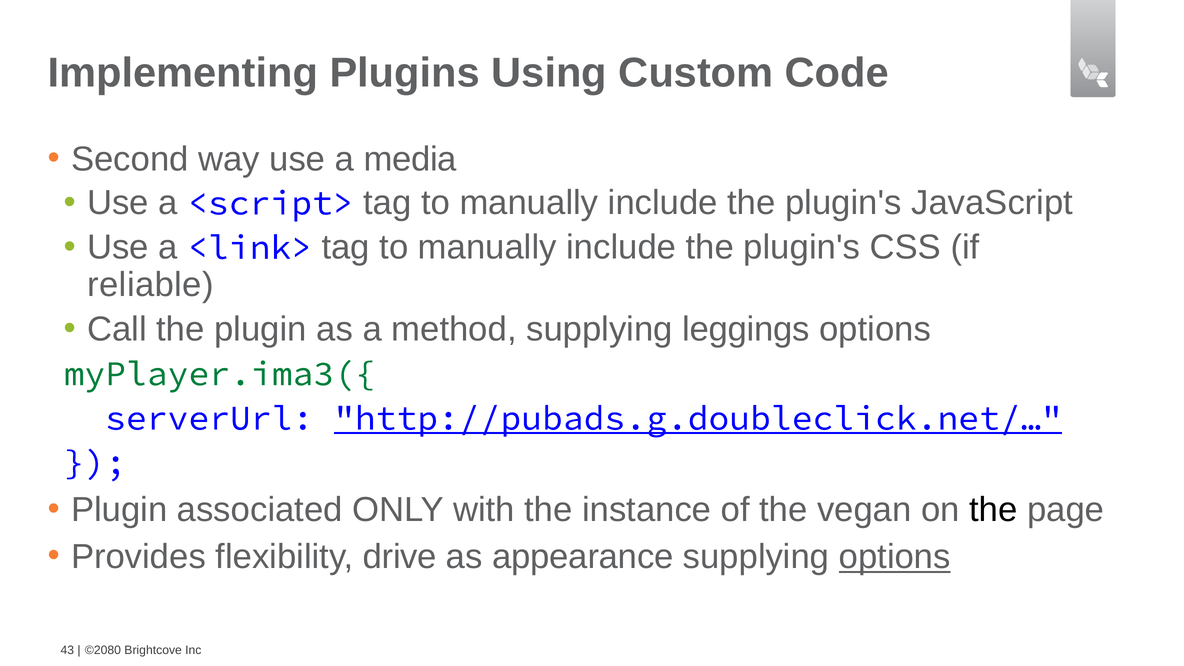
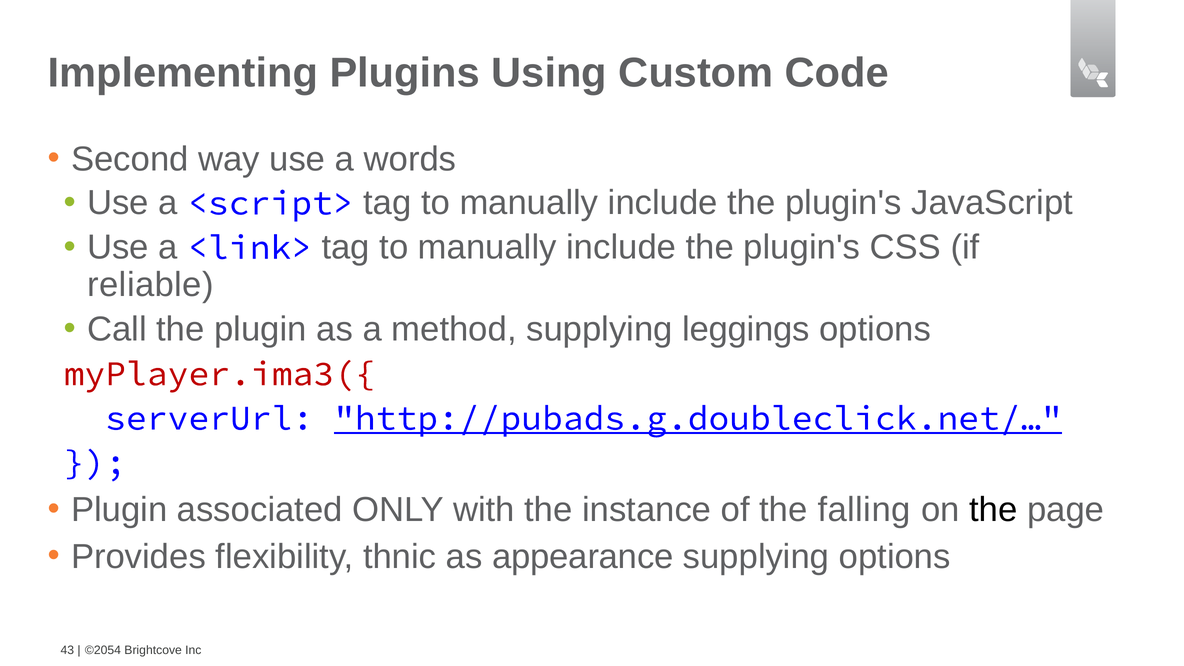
media: media -> words
myPlayer.ima3({ colour: green -> red
vegan: vegan -> falling
drive: drive -> thnic
options at (895, 557) underline: present -> none
©2080: ©2080 -> ©2054
